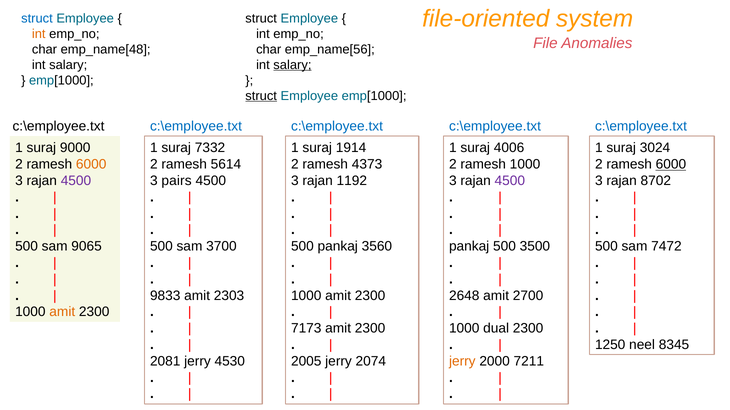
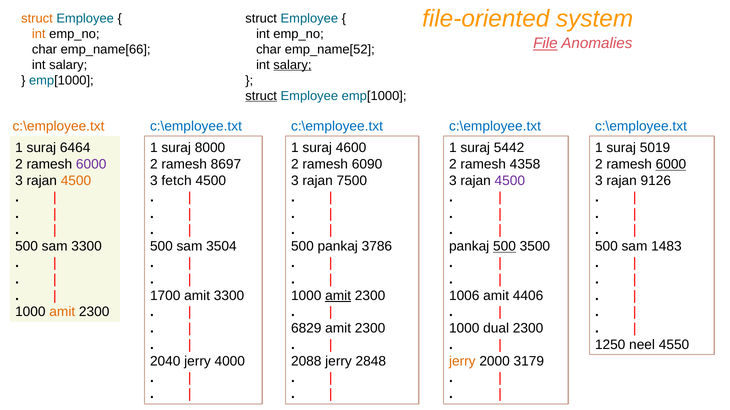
struct at (37, 18) colour: blue -> orange
File underline: none -> present
emp_name[48: emp_name[48 -> emp_name[66
emp_name[56: emp_name[56 -> emp_name[52
c:\employee.txt at (58, 127) colour: black -> orange
9000: 9000 -> 6464
7332: 7332 -> 8000
1914: 1914 -> 4600
4006: 4006 -> 5442
3024: 3024 -> 5019
6000 at (91, 165) colour: orange -> purple
5614: 5614 -> 8697
4373: 4373 -> 6090
ramesh 1000: 1000 -> 4358
4500 at (76, 181) colour: purple -> orange
pairs: pairs -> fetch
1192: 1192 -> 7500
8702: 8702 -> 9126
sam 9065: 9065 -> 3300
3700: 3700 -> 3504
3560: 3560 -> 3786
500 at (504, 247) underline: none -> present
7472: 7472 -> 1483
9833: 9833 -> 1700
amit 2303: 2303 -> 3300
amit at (338, 296) underline: none -> present
2648: 2648 -> 1006
2700: 2700 -> 4406
7173: 7173 -> 6829
8345: 8345 -> 4550
2081: 2081 -> 2040
4530: 4530 -> 4000
2005: 2005 -> 2088
2074: 2074 -> 2848
7211: 7211 -> 3179
